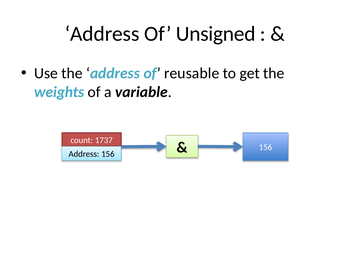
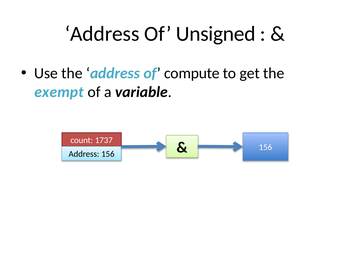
reusable: reusable -> compute
weights: weights -> exempt
